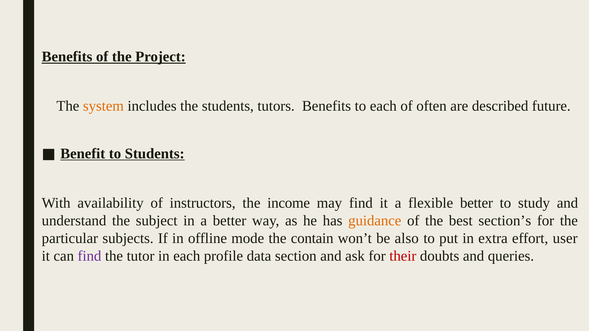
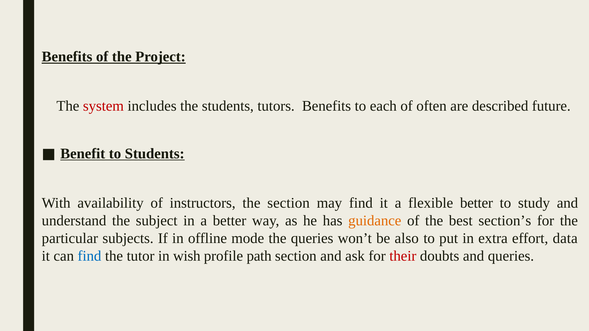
system colour: orange -> red
the income: income -> section
the contain: contain -> queries
user: user -> data
find at (89, 256) colour: purple -> blue
in each: each -> wish
data: data -> path
